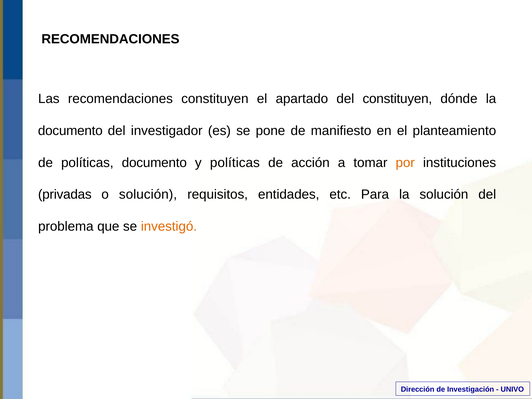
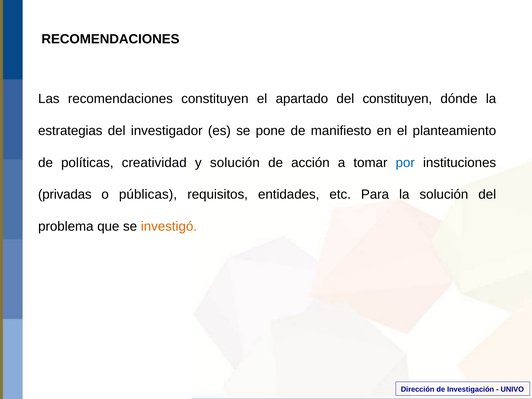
documento at (70, 131): documento -> estrategias
políticas documento: documento -> creatividad
y políticas: políticas -> solución
por colour: orange -> blue
o solución: solución -> públicas
